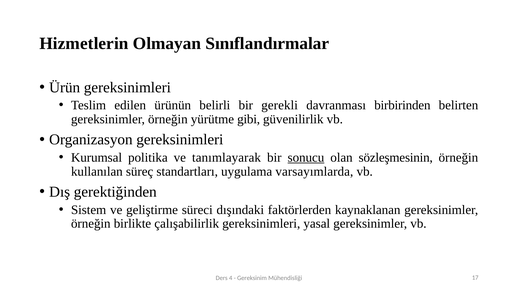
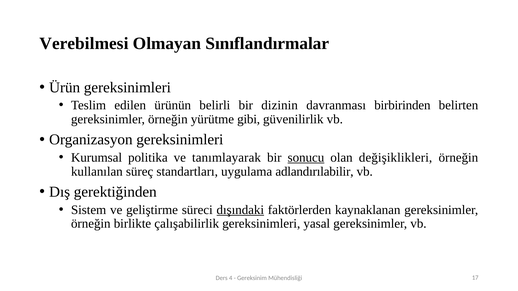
Hizmetlerin: Hizmetlerin -> Verebilmesi
gerekli: gerekli -> dizinin
sözleşmesinin: sözleşmesinin -> değişiklikleri
varsayımlarda: varsayımlarda -> adlandırılabilir
dışındaki underline: none -> present
